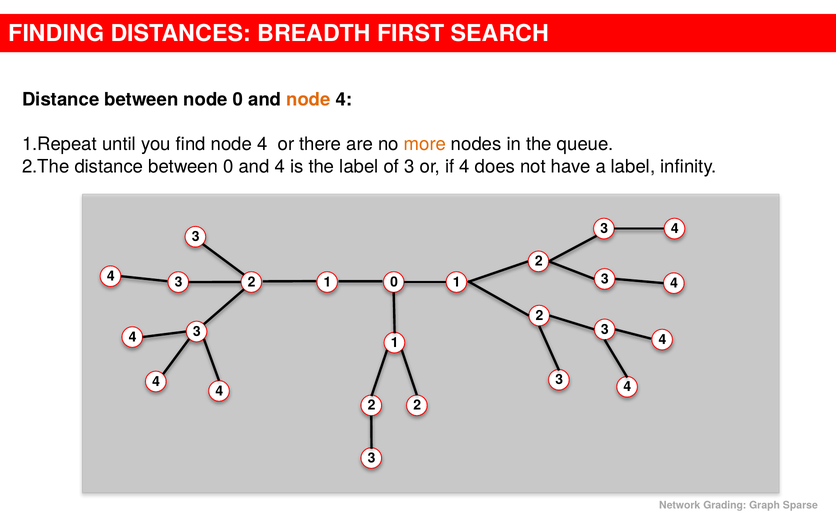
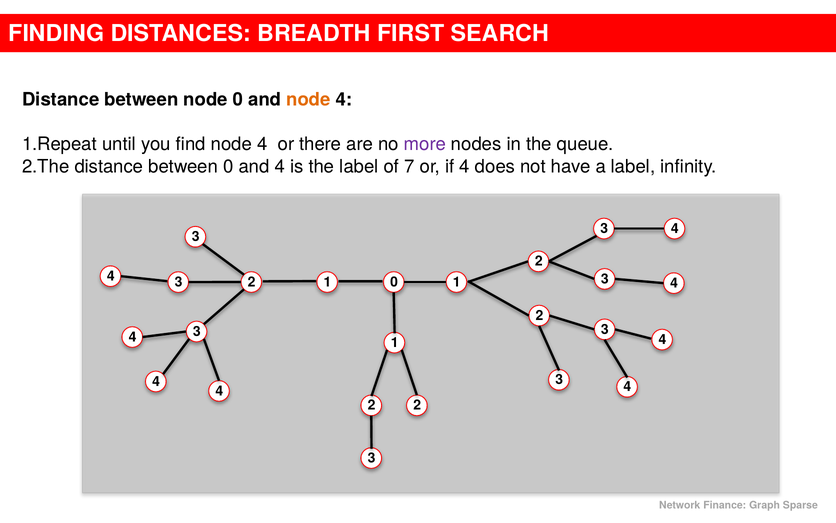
more colour: orange -> purple
of 3: 3 -> 7
Grading: Grading -> Finance
